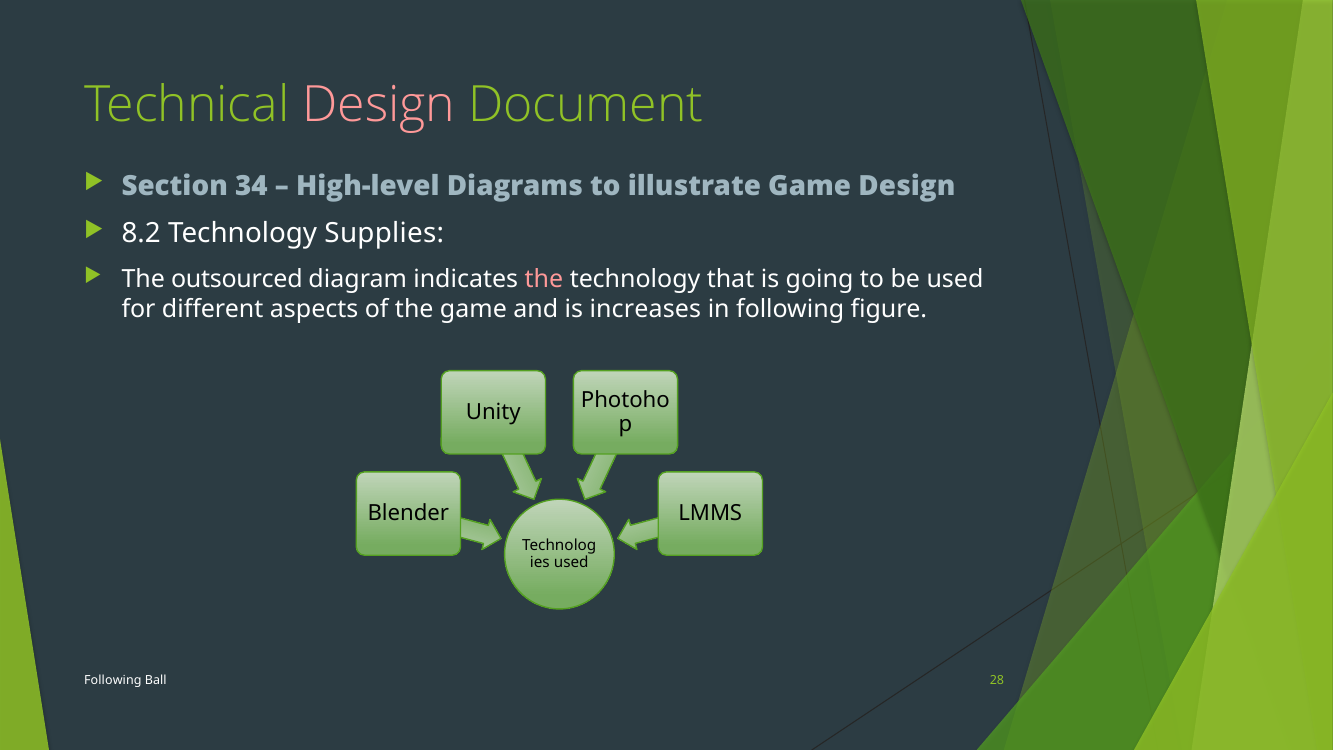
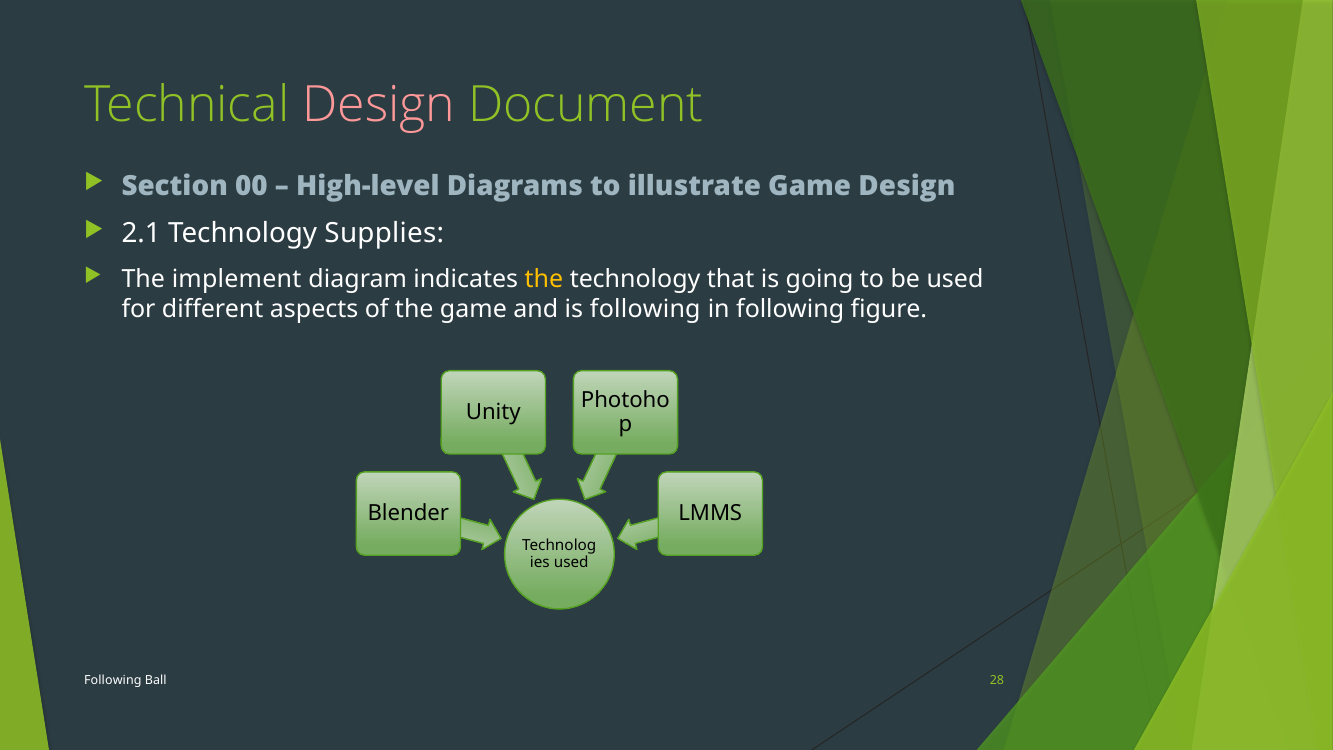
34: 34 -> 00
8.2: 8.2 -> 2.1
outsourced: outsourced -> implement
the at (544, 279) colour: pink -> yellow
is increases: increases -> following
